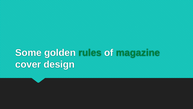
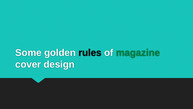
rules colour: green -> black
